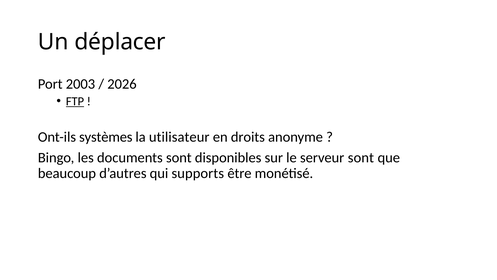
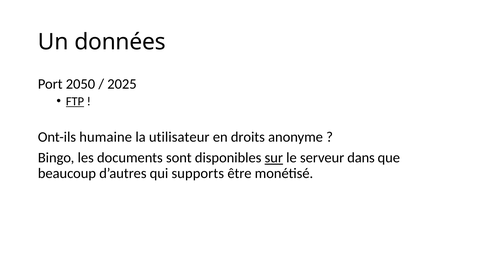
déplacer: déplacer -> données
2003: 2003 -> 2050
2026: 2026 -> 2025
systèmes: systèmes -> humaine
sur underline: none -> present
serveur sont: sont -> dans
